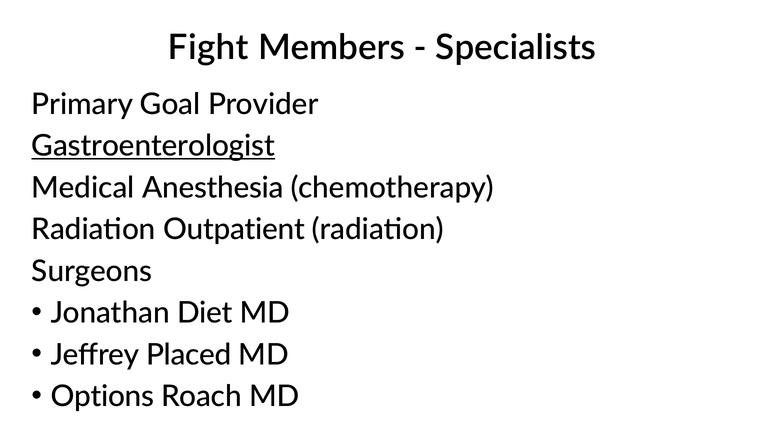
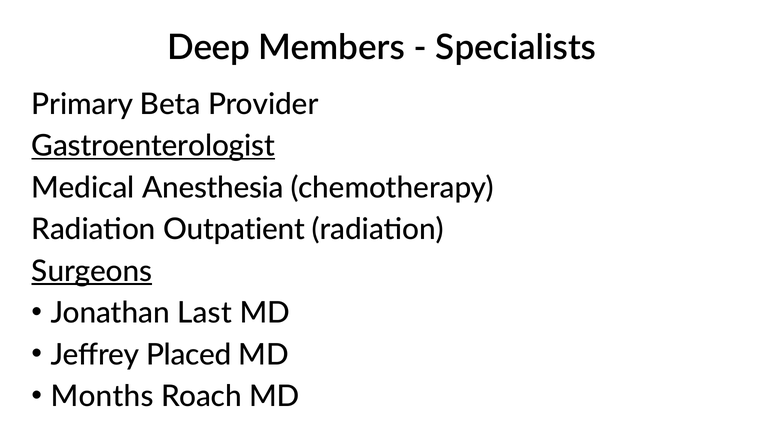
Fight: Fight -> Deep
Goal: Goal -> Beta
Surgeons underline: none -> present
Diet: Diet -> Last
Options: Options -> Months
